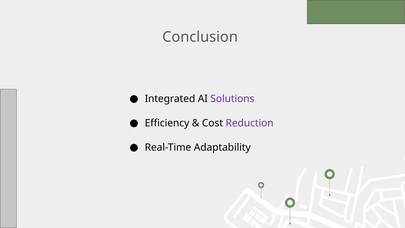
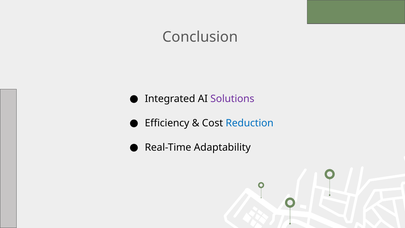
Reduction colour: purple -> blue
